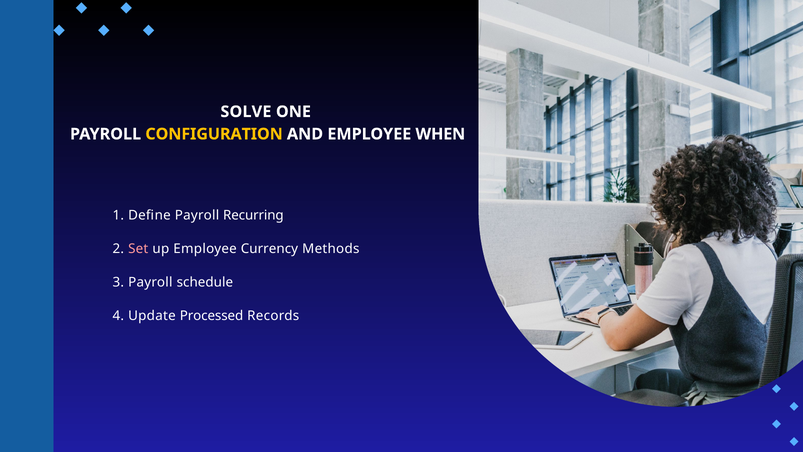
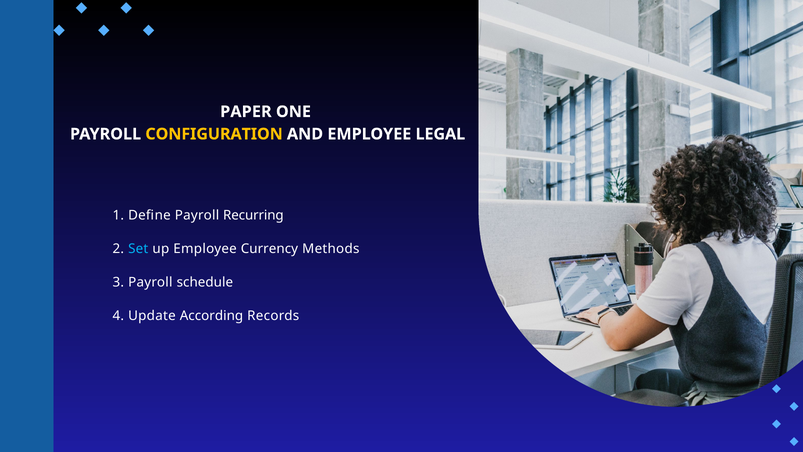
SOLVE: SOLVE -> PAPER
WHEN: WHEN -> LEGAL
Set colour: pink -> light blue
Processed: Processed -> According
